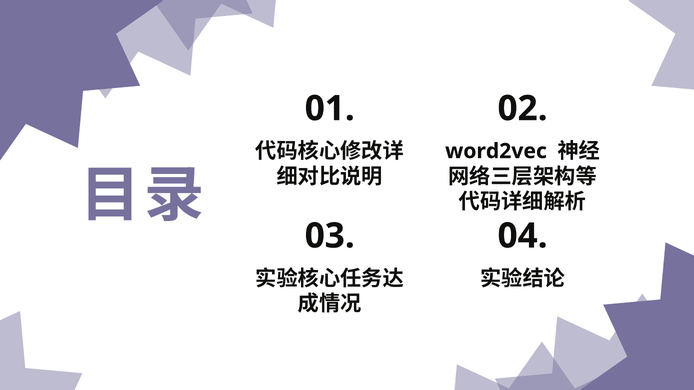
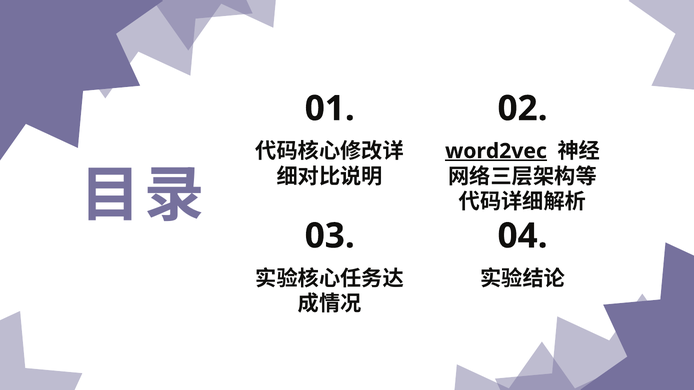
word2vec underline: none -> present
